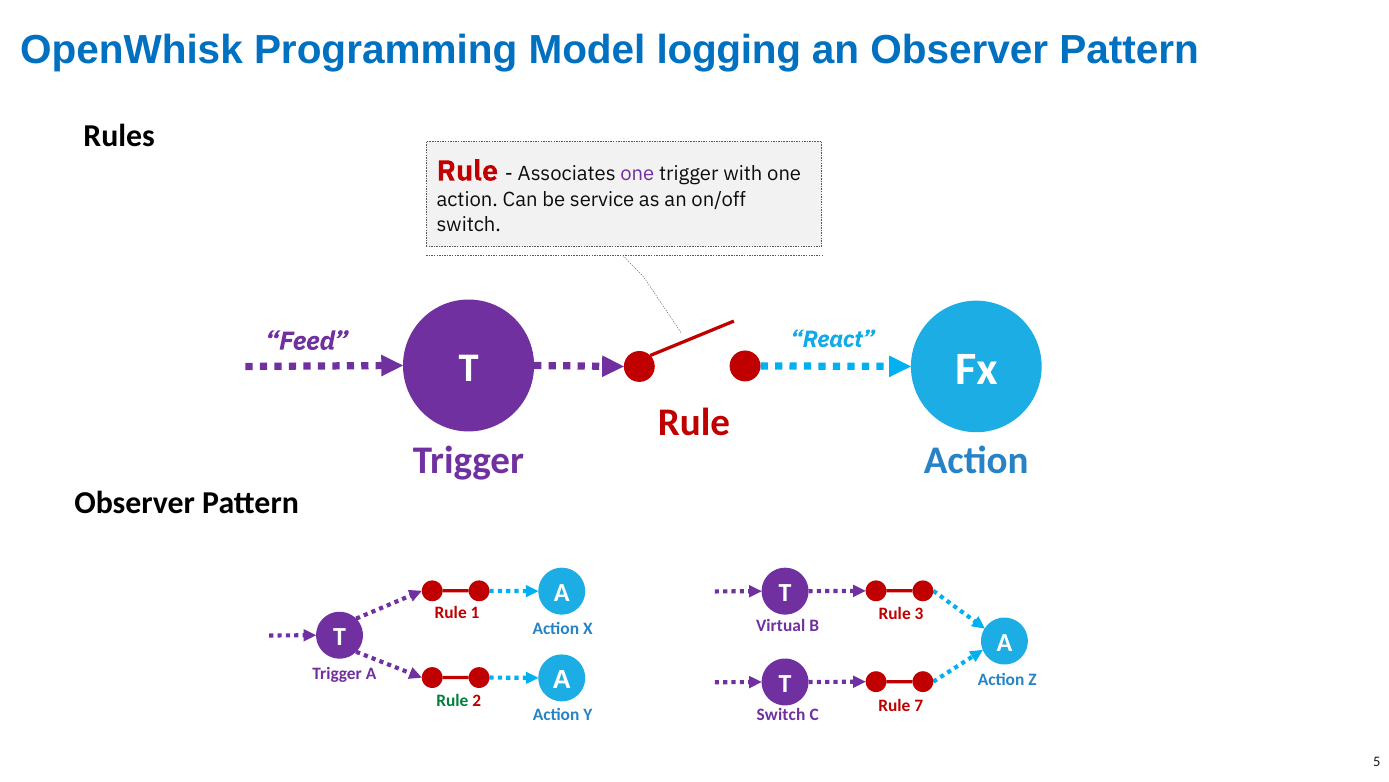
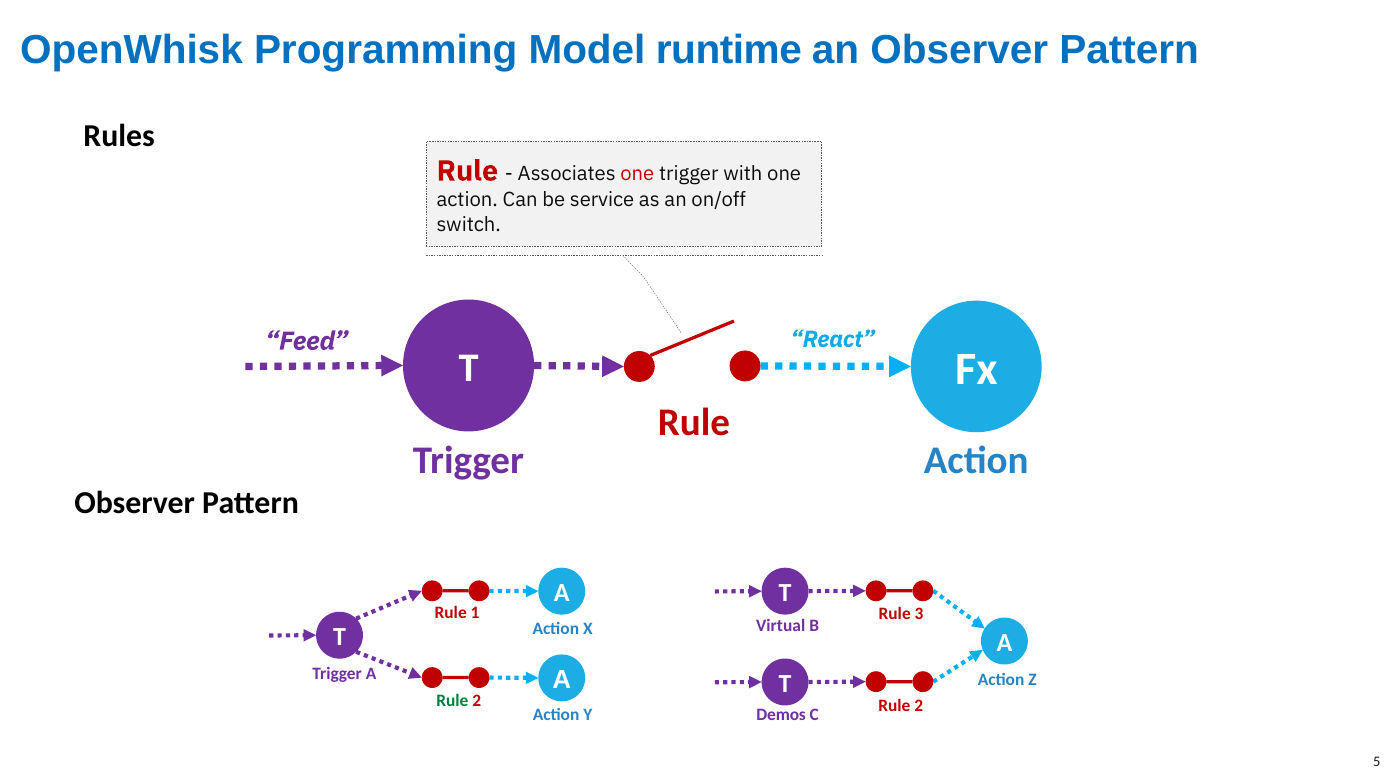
logging: logging -> runtime
one at (637, 174) colour: purple -> red
7 at (919, 705): 7 -> 2
Switch at (781, 714): Switch -> Demos
